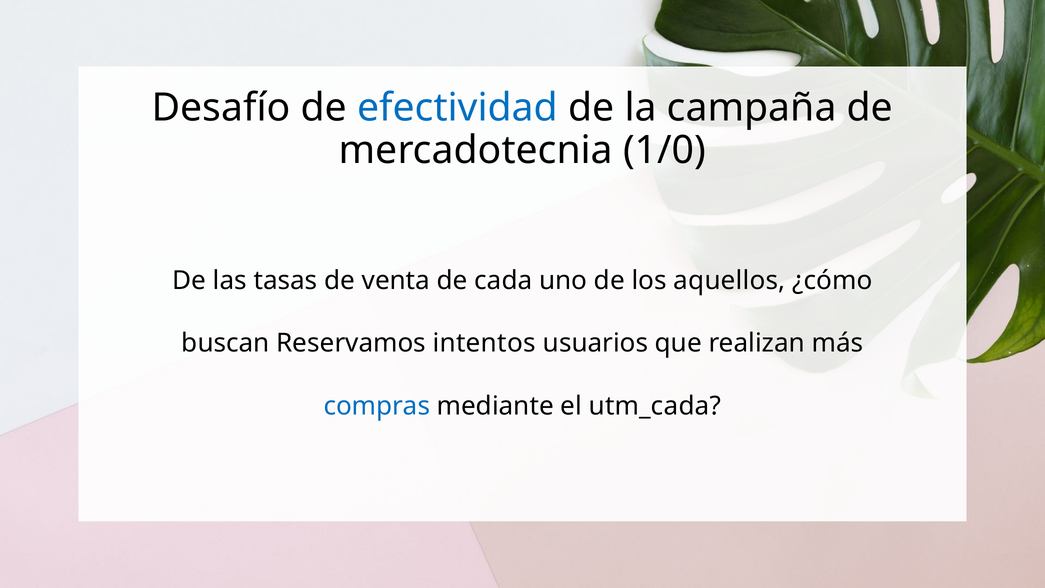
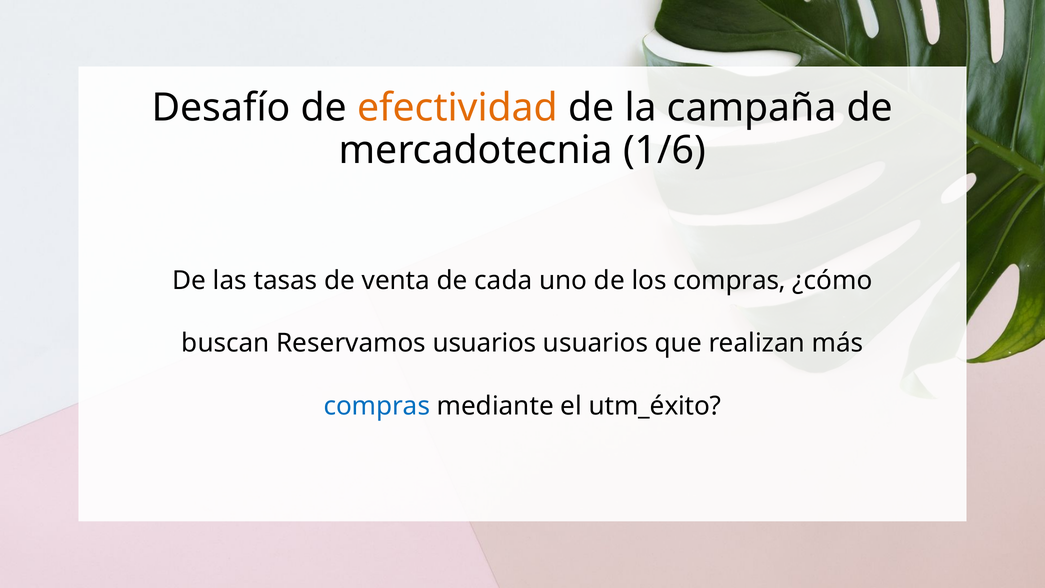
efectividad colour: blue -> orange
1/0: 1/0 -> 1/6
los aquellos: aquellos -> compras
Reservamos intentos: intentos -> usuarios
utm_cada: utm_cada -> utm_éxito
